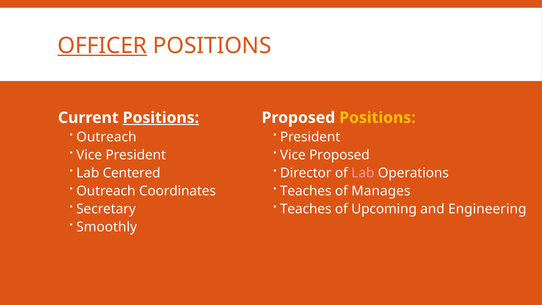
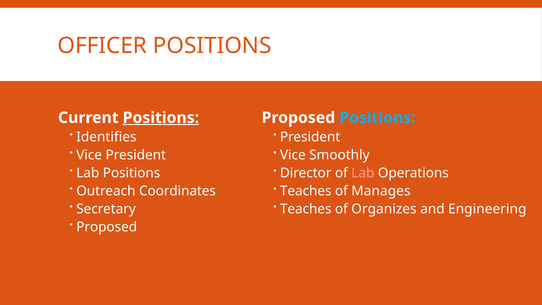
OFFICER underline: present -> none
Positions at (377, 118) colour: yellow -> light blue
Outreach at (106, 137): Outreach -> Identifies
Vice Proposed: Proposed -> Smoothly
Lab Centered: Centered -> Positions
Upcoming: Upcoming -> Organizes
Smoothly at (107, 227): Smoothly -> Proposed
